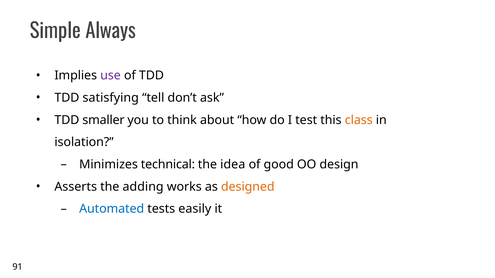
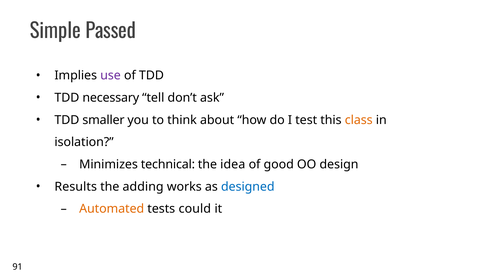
Always: Always -> Passed
satisfying: satisfying -> necessary
Asserts: Asserts -> Results
designed colour: orange -> blue
Automated colour: blue -> orange
easily: easily -> could
